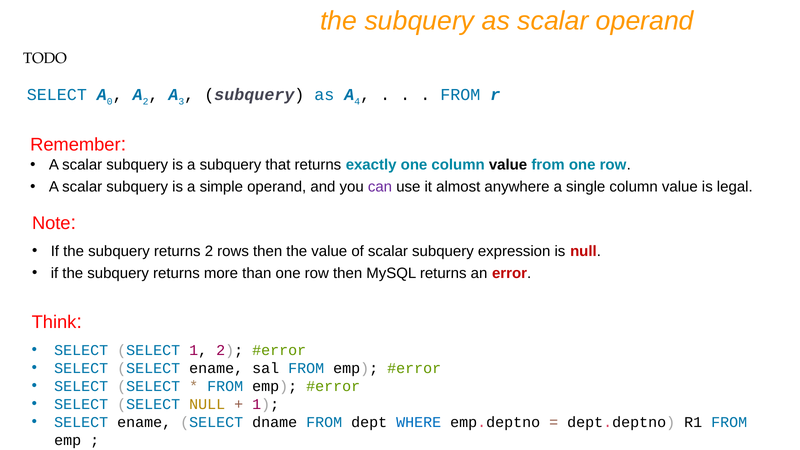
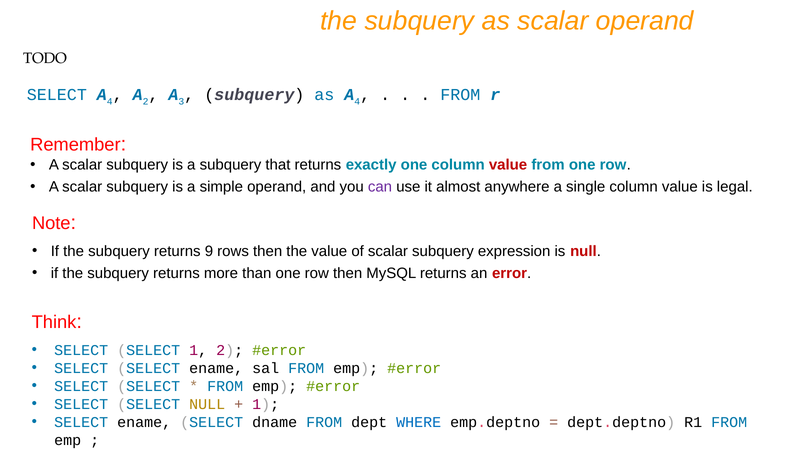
SELECT A 0: 0 -> 4
value at (508, 165) colour: black -> red
returns 2: 2 -> 9
